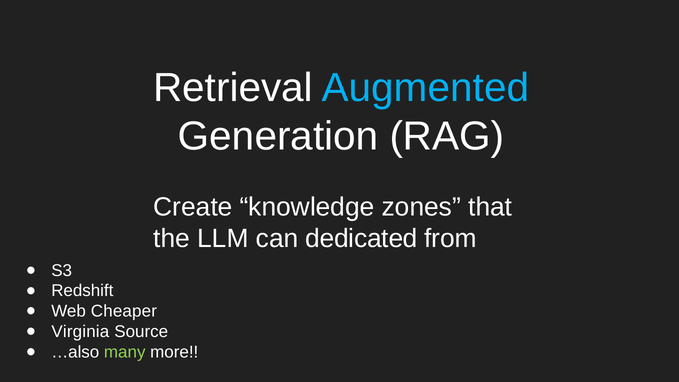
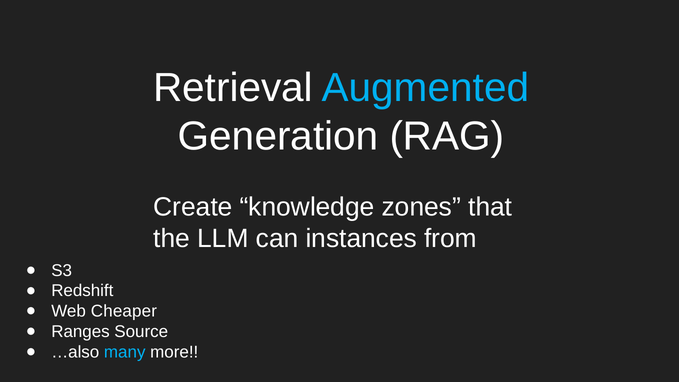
dedicated: dedicated -> instances
Virginia: Virginia -> Ranges
many colour: light green -> light blue
